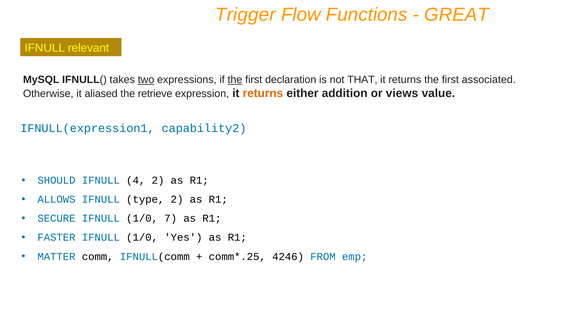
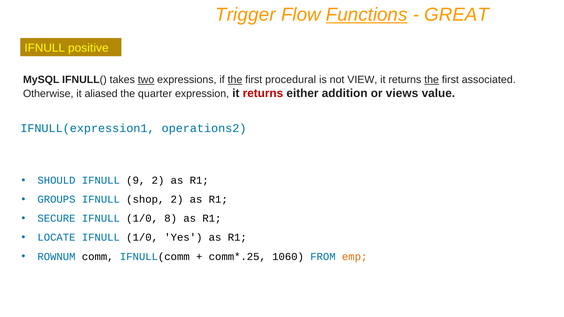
Functions underline: none -> present
relevant: relevant -> positive
declaration: declaration -> procedural
THAT: THAT -> VIEW
the at (432, 80) underline: none -> present
retrieve: retrieve -> quarter
returns at (263, 93) colour: orange -> red
capability2: capability2 -> operations2
4: 4 -> 9
ALLOWS: ALLOWS -> GROUPS
type: type -> shop
7: 7 -> 8
FASTER: FASTER -> LOCATE
MATTER: MATTER -> ROWNUM
4246: 4246 -> 1060
emp colour: blue -> orange
